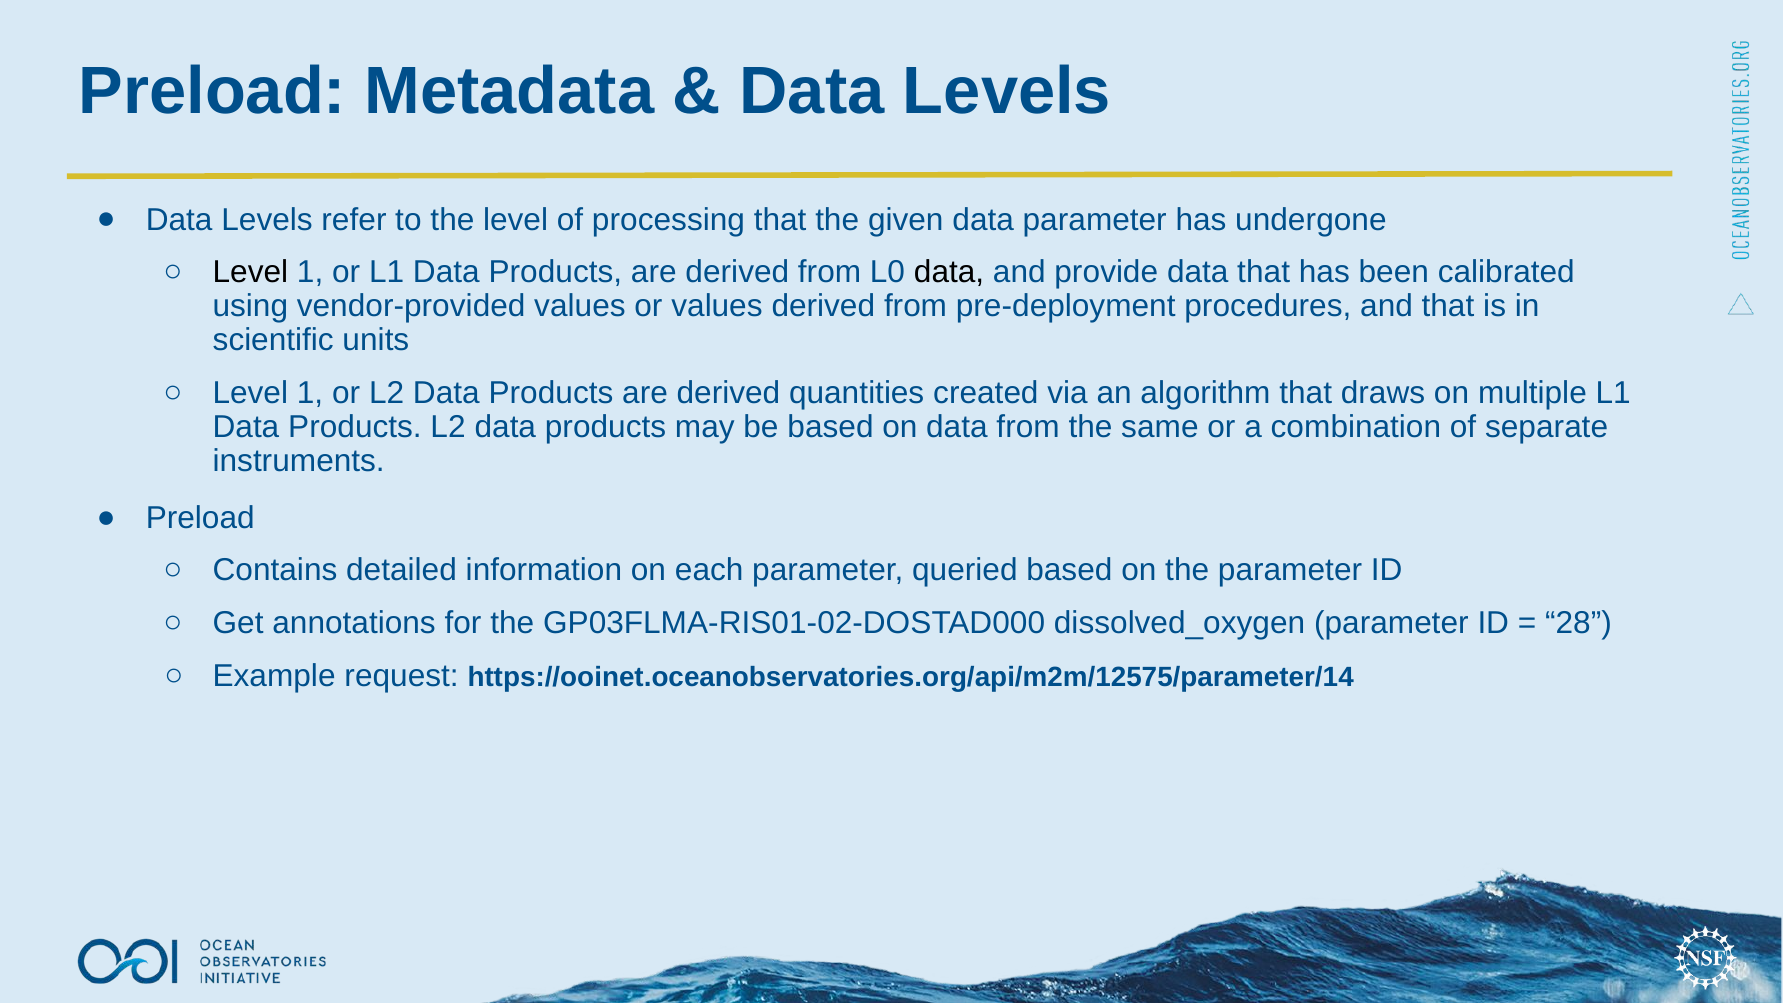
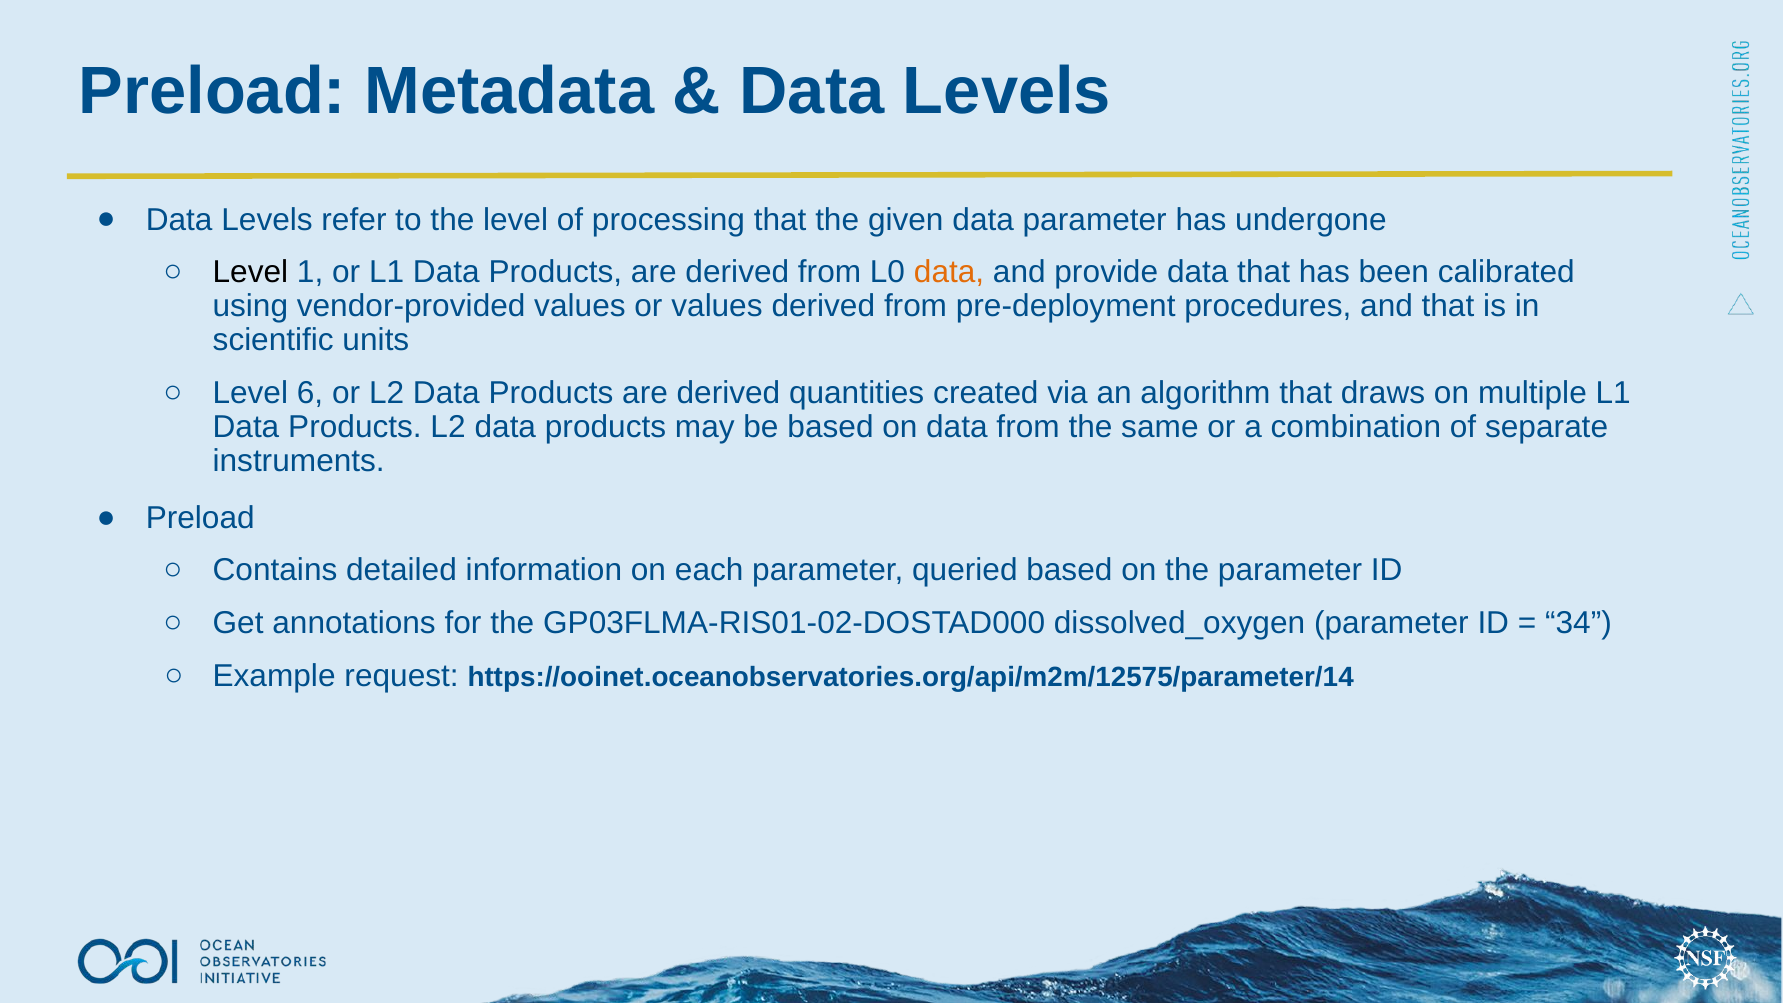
data at (949, 272) colour: black -> orange
1 at (310, 393): 1 -> 6
28: 28 -> 34
